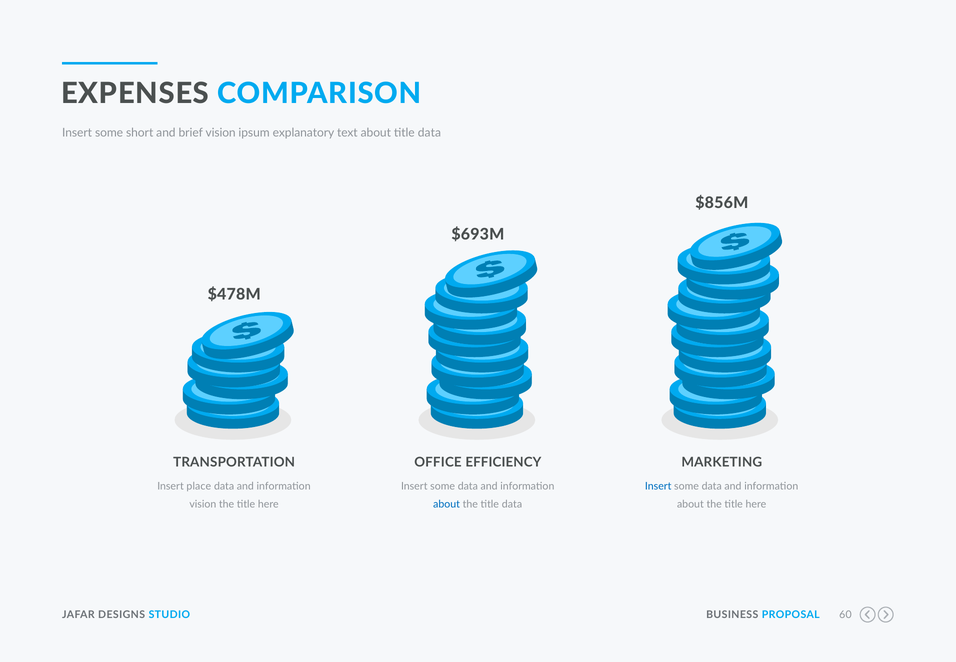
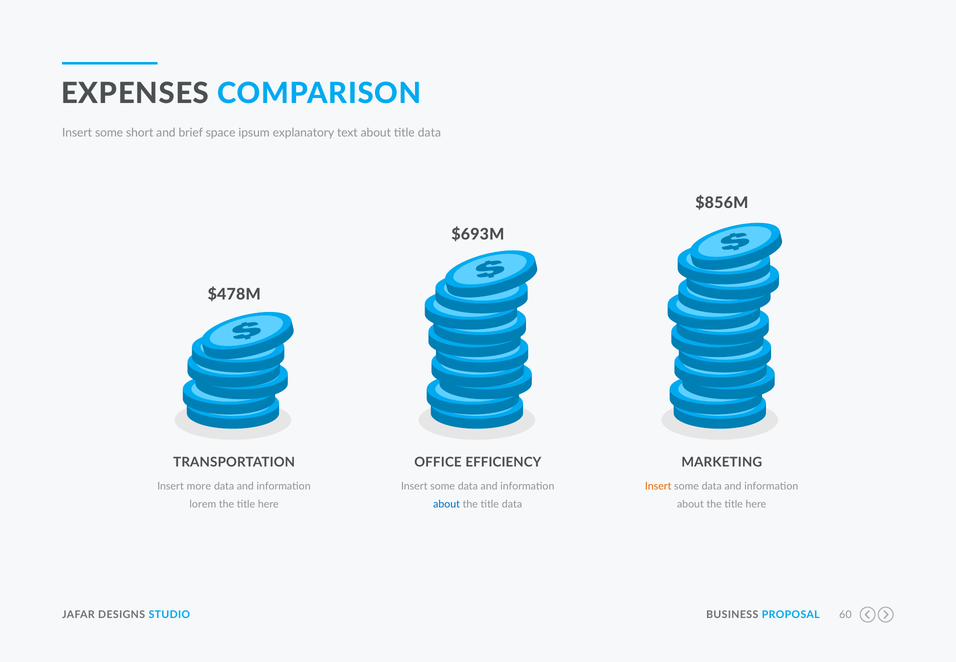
brief vision: vision -> space
place: place -> more
Insert at (658, 486) colour: blue -> orange
vision at (203, 504): vision -> lorem
